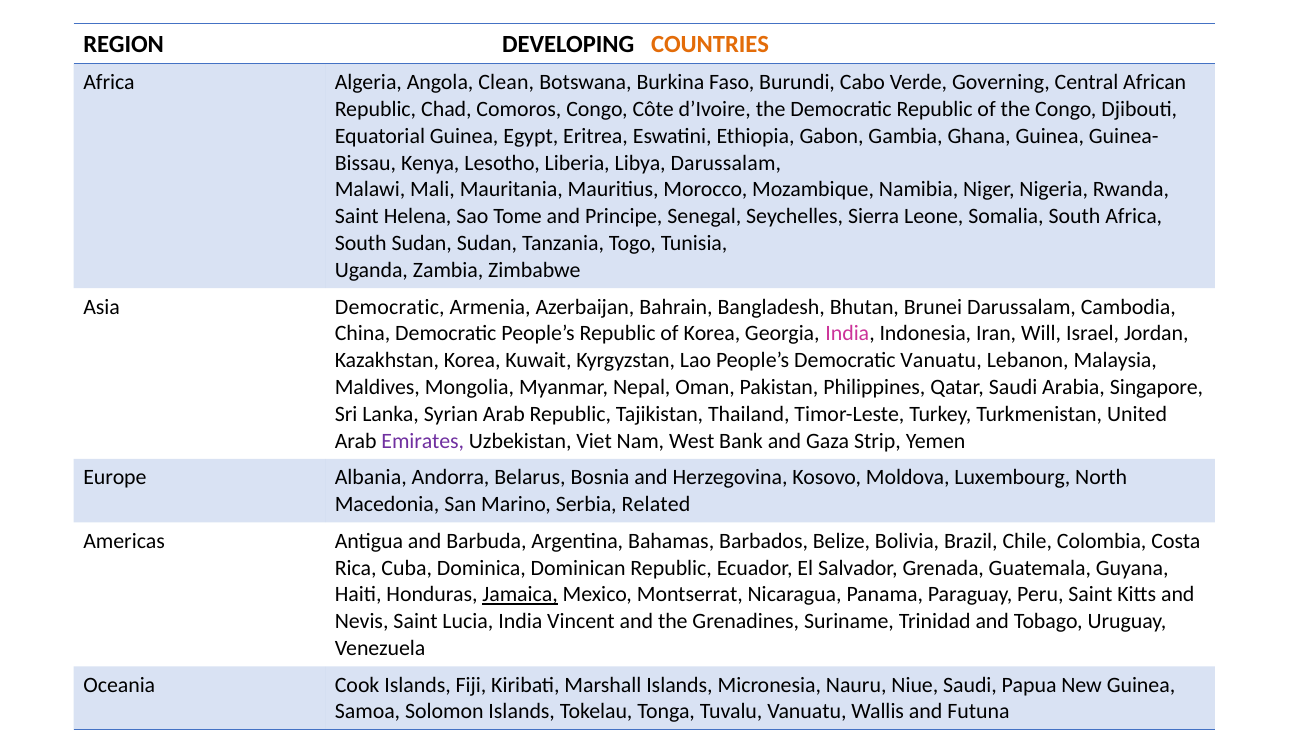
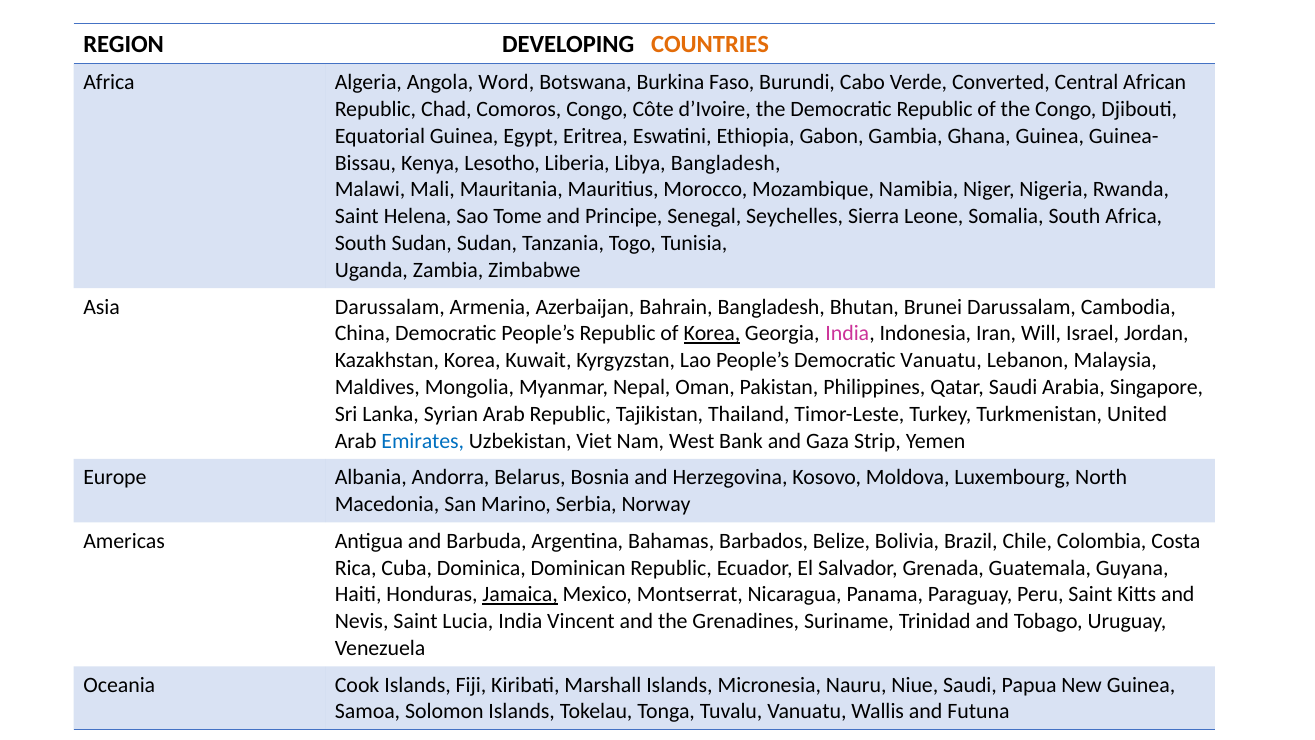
Clean: Clean -> Word
Governing: Governing -> Converted
Libya Darussalam: Darussalam -> Bangladesh
Asia Democratic: Democratic -> Darussalam
Korea at (712, 333) underline: none -> present
Emirates colour: purple -> blue
Related: Related -> Norway
